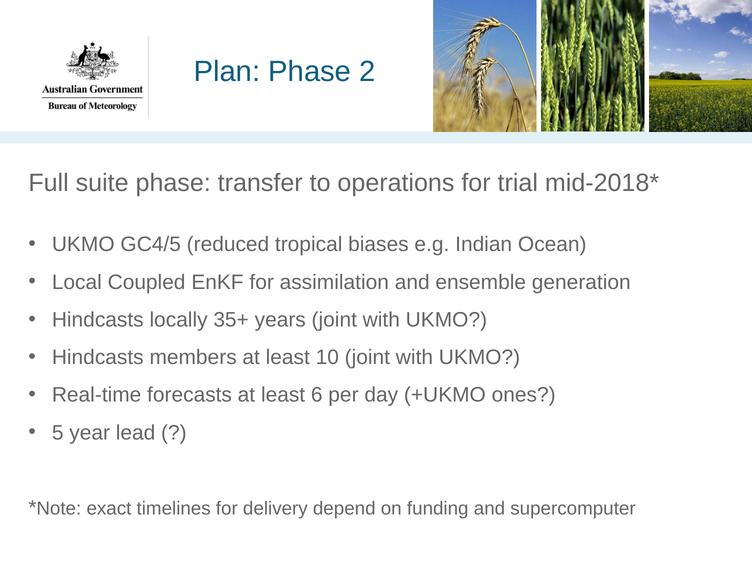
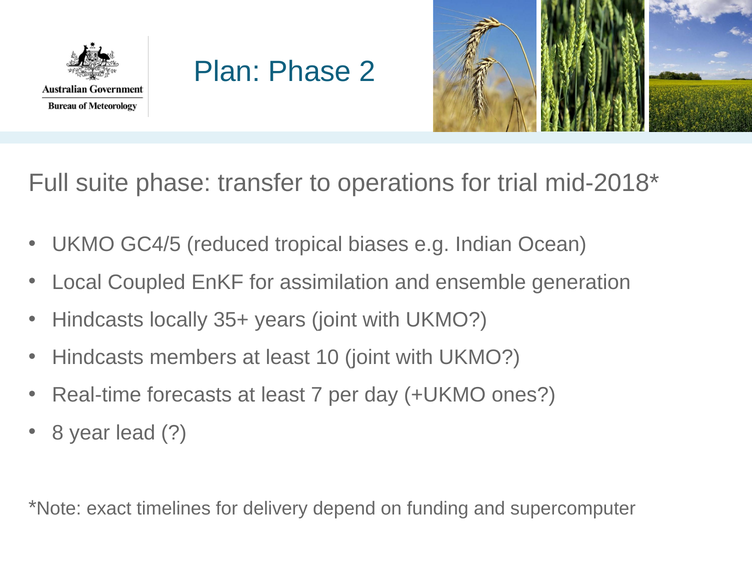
6: 6 -> 7
5: 5 -> 8
